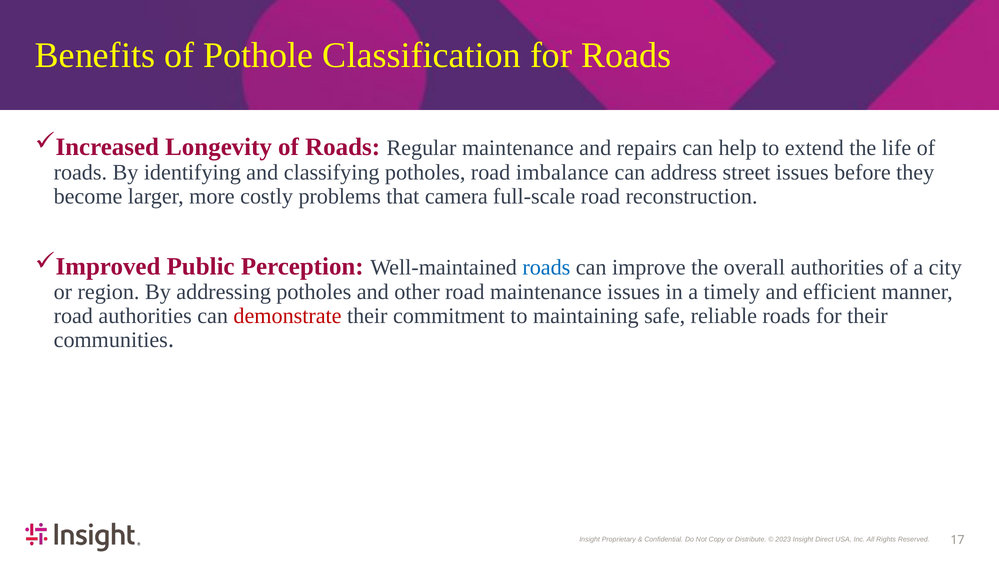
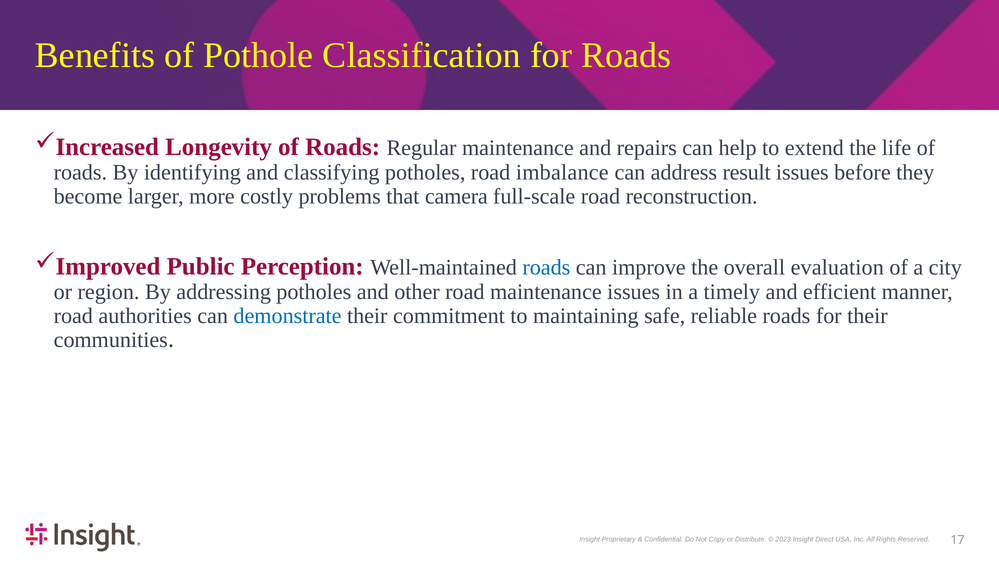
street: street -> result
overall authorities: authorities -> evaluation
demonstrate colour: red -> blue
